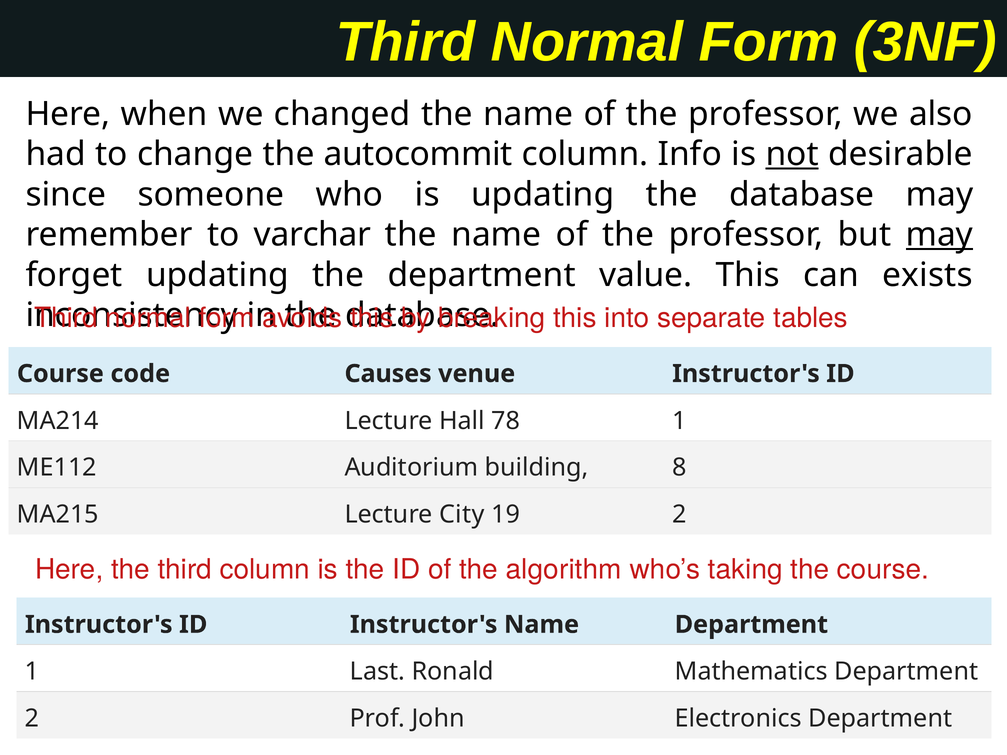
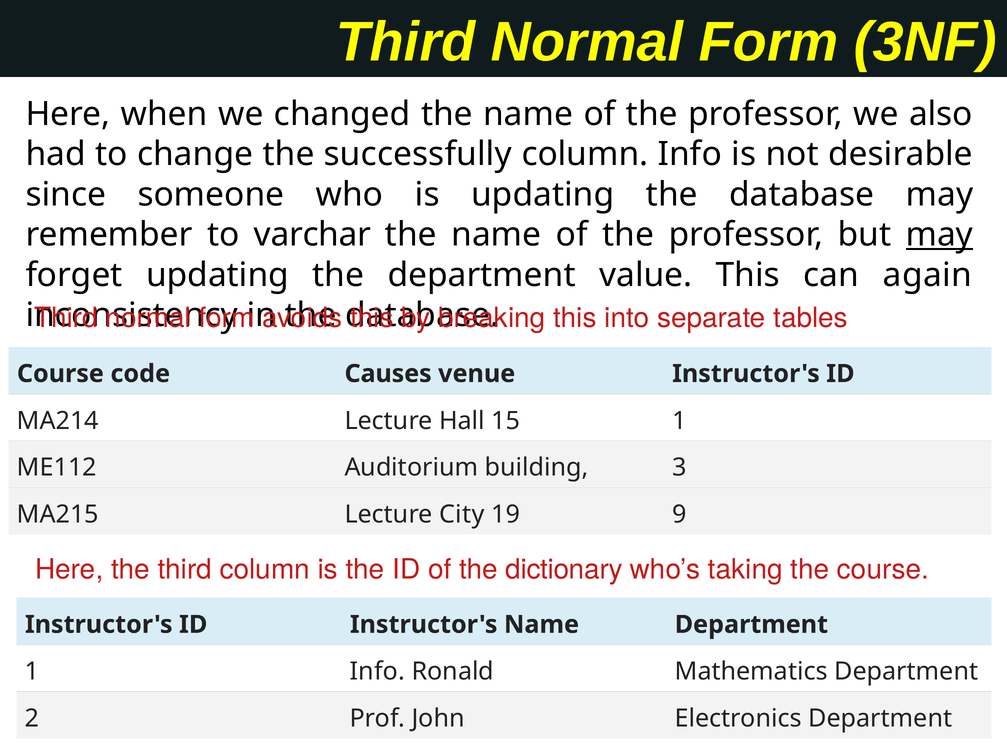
autocommit: autocommit -> successfully
not underline: present -> none
exists: exists -> again
78: 78 -> 15
8: 8 -> 3
19 2: 2 -> 9
algorithm: algorithm -> dictionary
1 Last: Last -> Info
